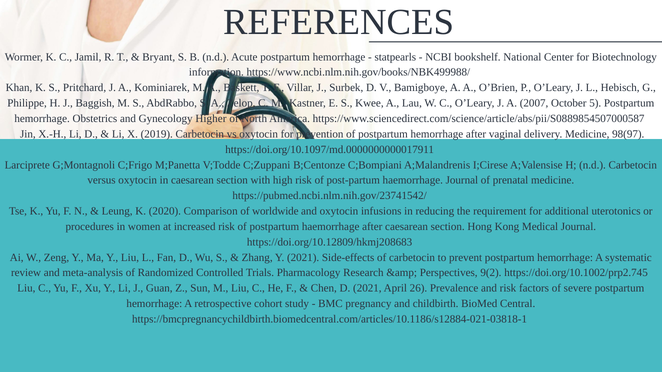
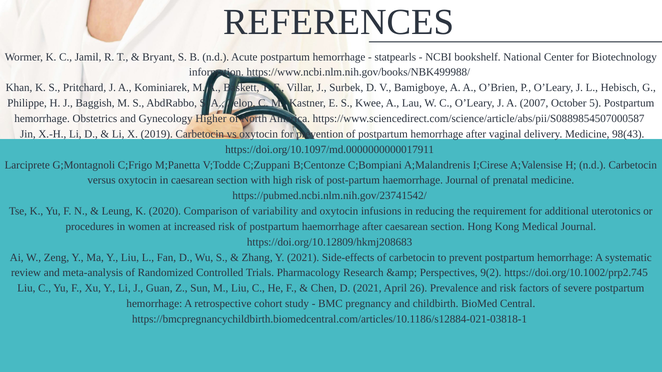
98(97: 98(97 -> 98(43
worldwide: worldwide -> variability
